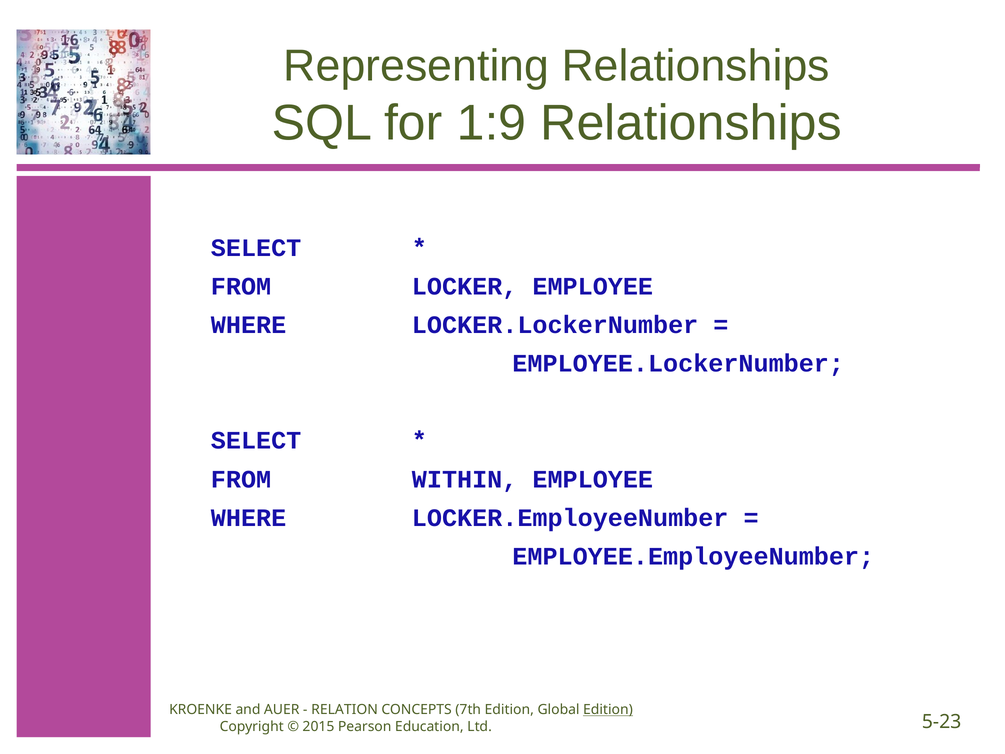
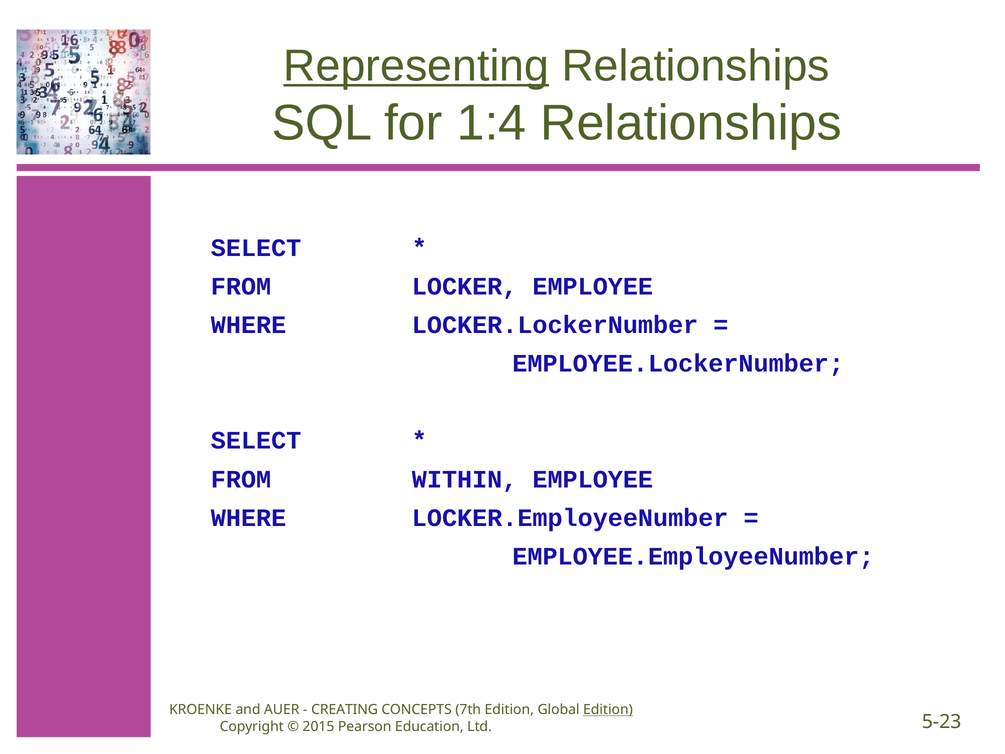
Representing underline: none -> present
1:9: 1:9 -> 1:4
RELATION: RELATION -> CREATING
